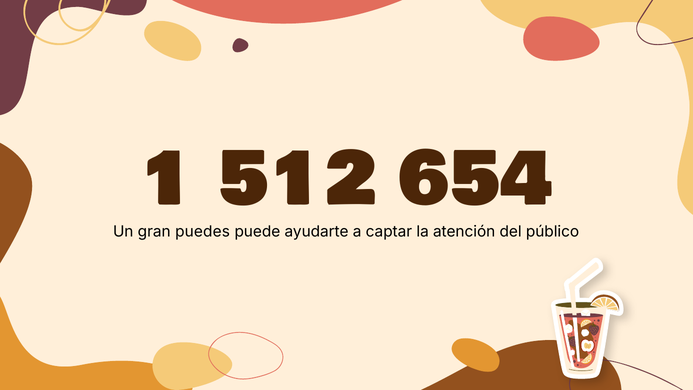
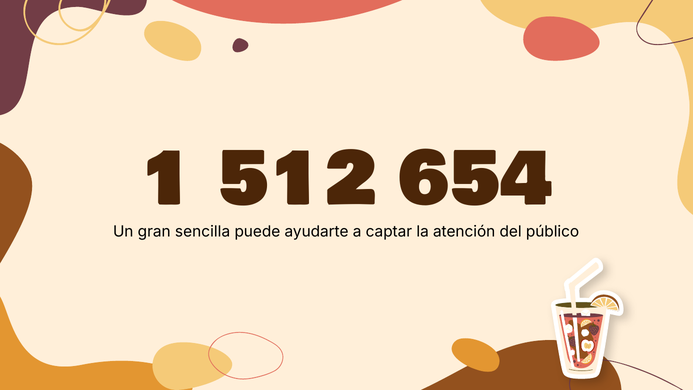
puedes: puedes -> sencilla
